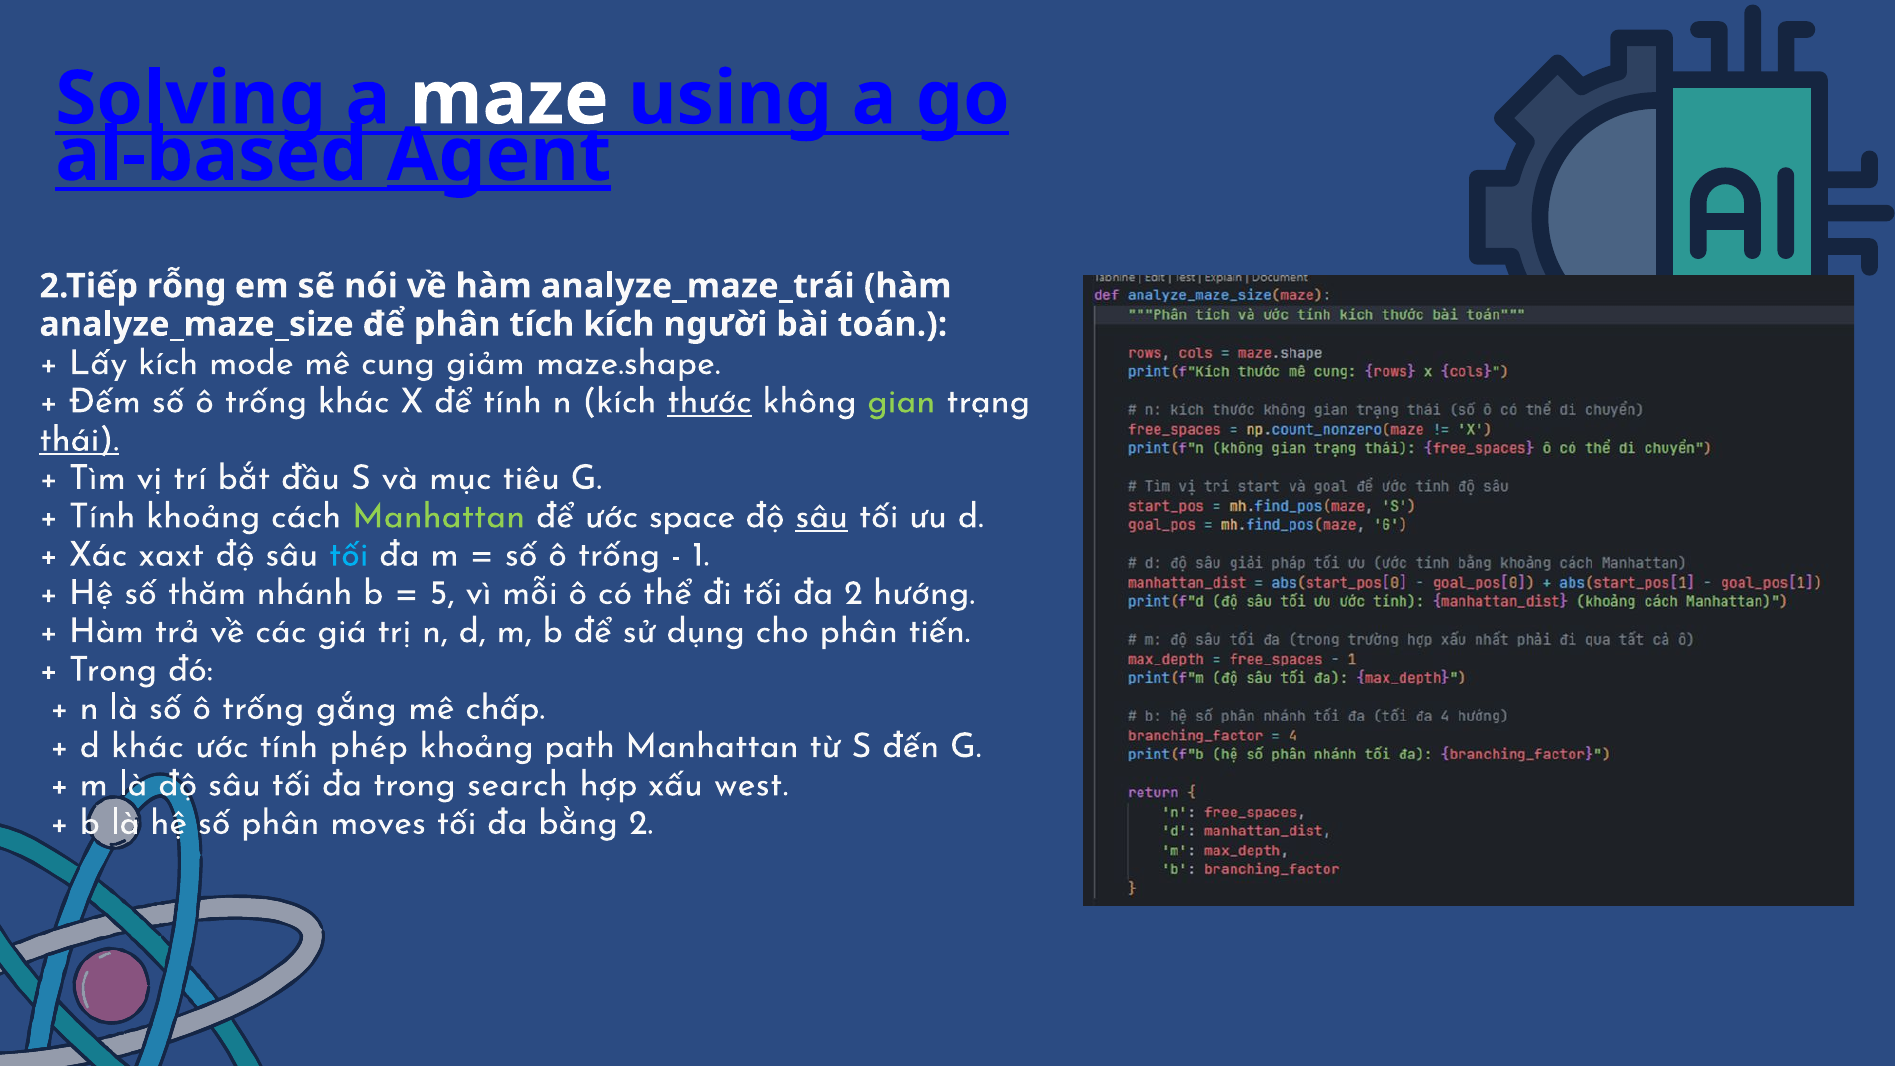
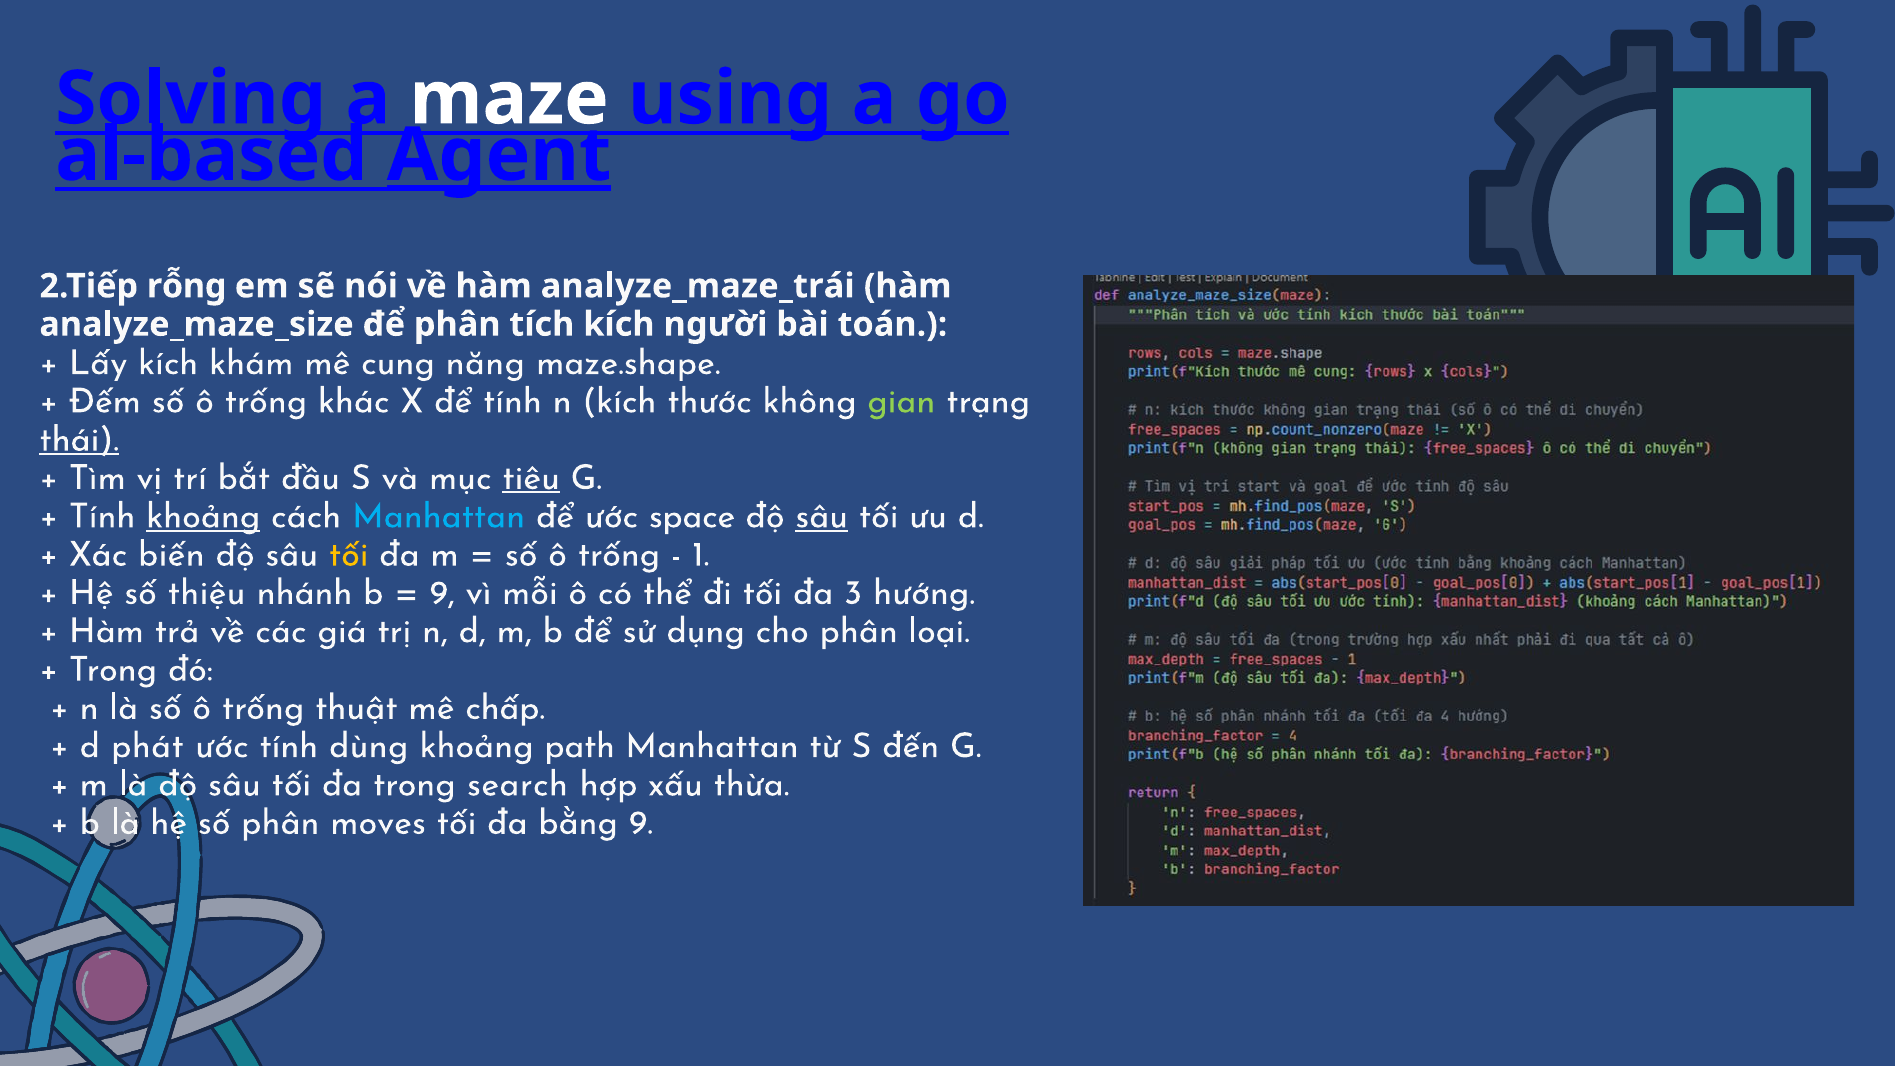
mode: mode -> khám
giảm: giảm -> năng
thước underline: present -> none
tiêu underline: none -> present
khoảng at (203, 516) underline: none -> present
Manhattan at (439, 516) colour: light green -> light blue
xaxt: xaxt -> biến
tối at (349, 554) colour: light blue -> yellow
thăm: thăm -> thiệu
5 at (442, 593): 5 -> 9
đa 2: 2 -> 3
tiến: tiến -> loại
gắng: gắng -> thuật
d khác: khác -> phát
phép: phép -> dùng
west: west -> thừa
bằng 2: 2 -> 9
